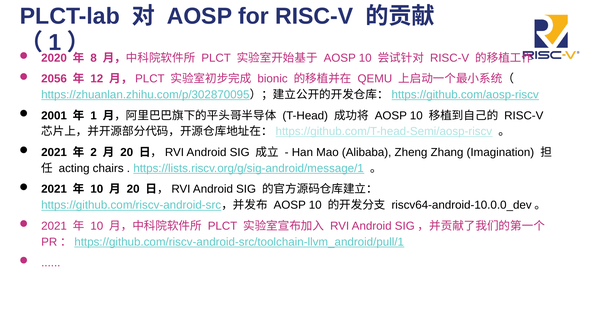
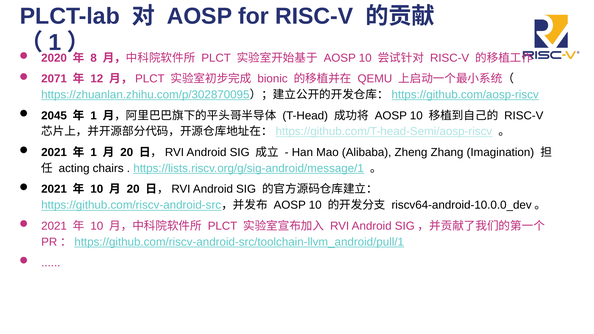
2056: 2056 -> 2071
2001: 2001 -> 2045
2 at (94, 152): 2 -> 1
